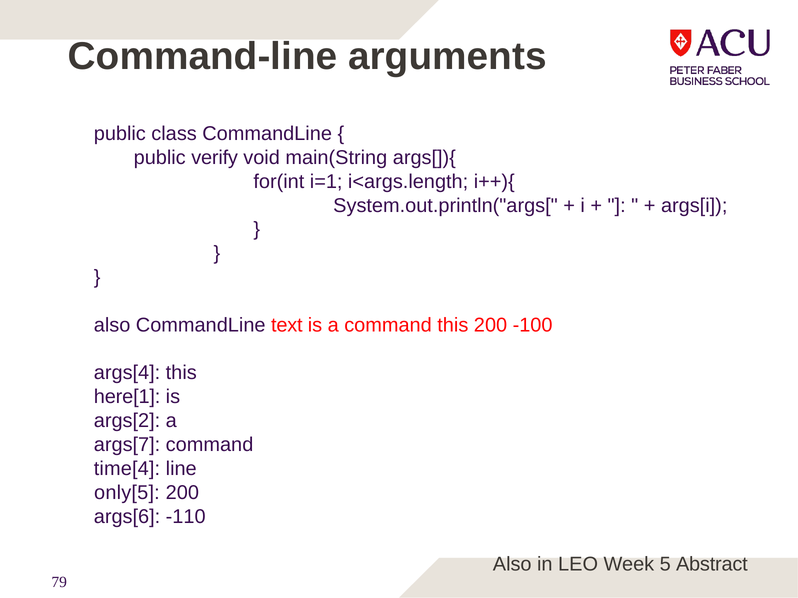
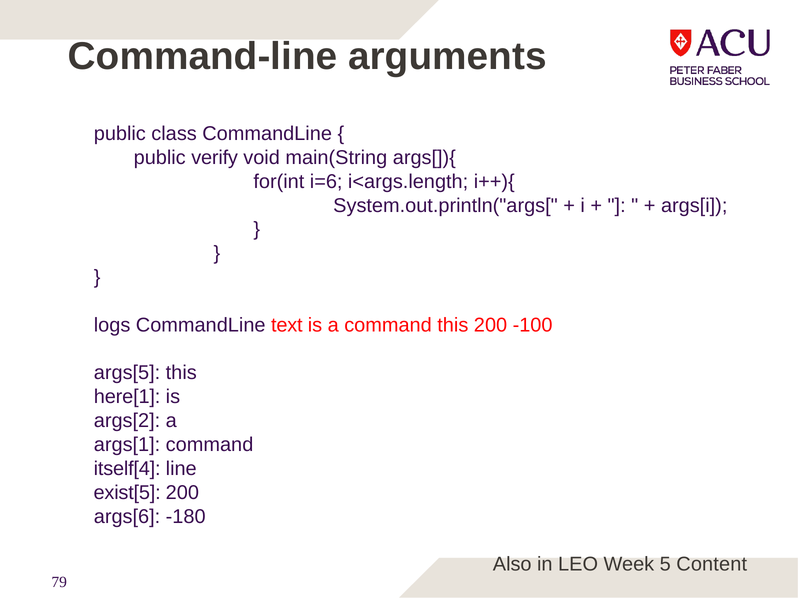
i=1: i=1 -> i=6
also at (112, 325): also -> logs
args[4: args[4 -> args[5
args[7: args[7 -> args[1
time[4: time[4 -> itself[4
only[5: only[5 -> exist[5
-110: -110 -> -180
Abstract: Abstract -> Content
